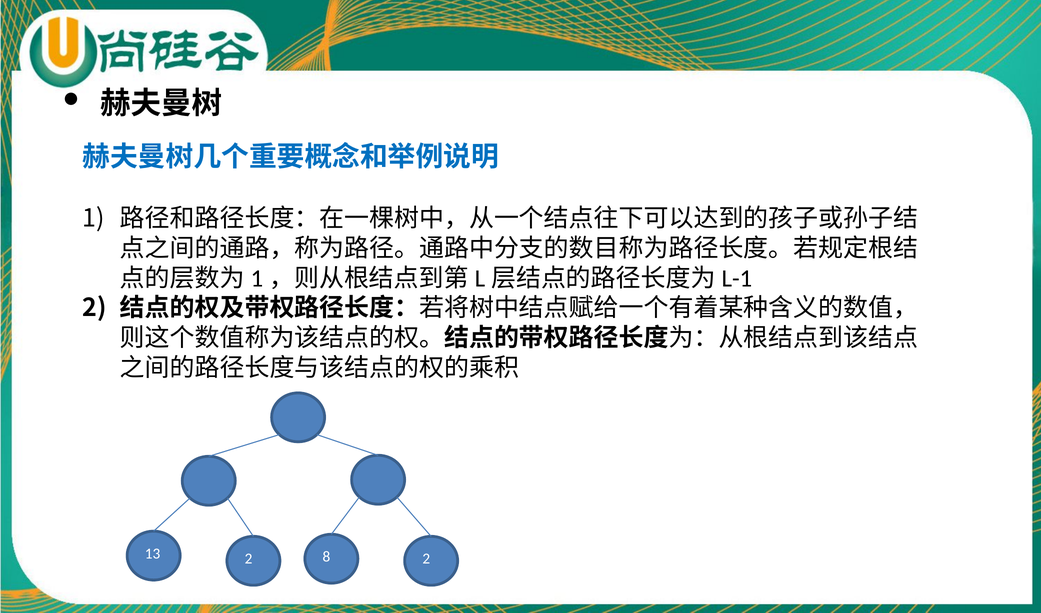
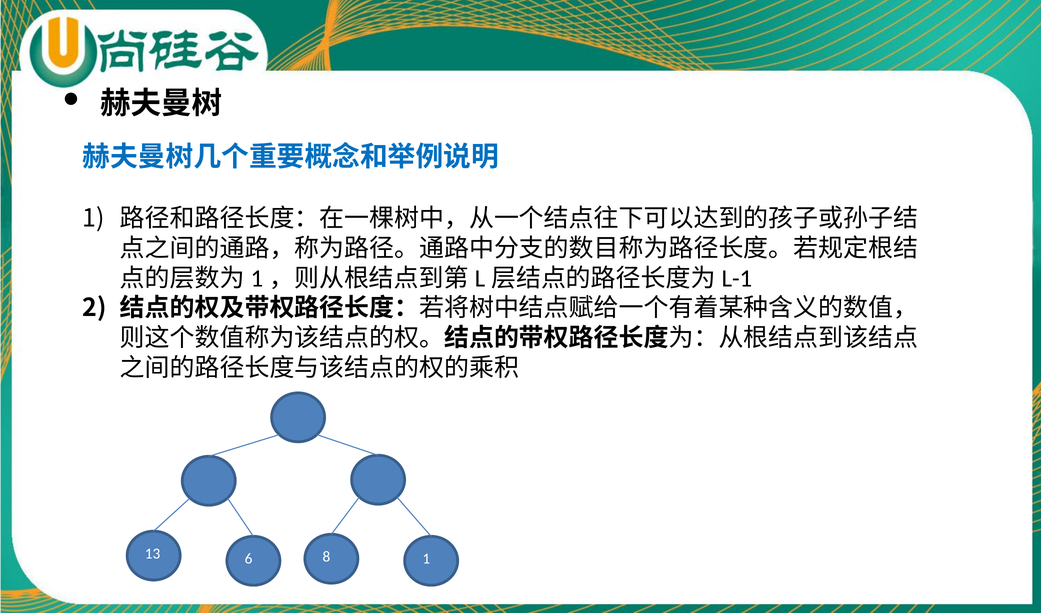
13 2: 2 -> 6
8 2: 2 -> 1
